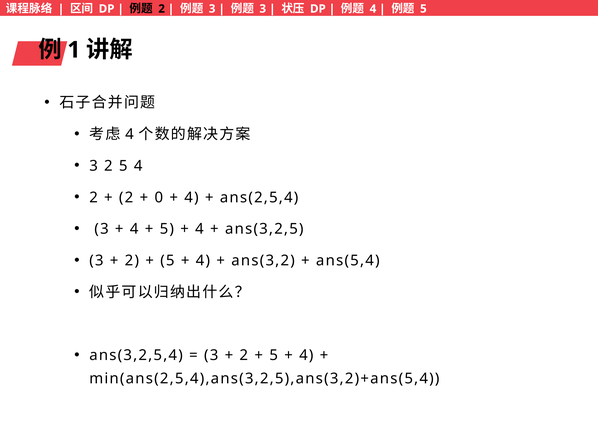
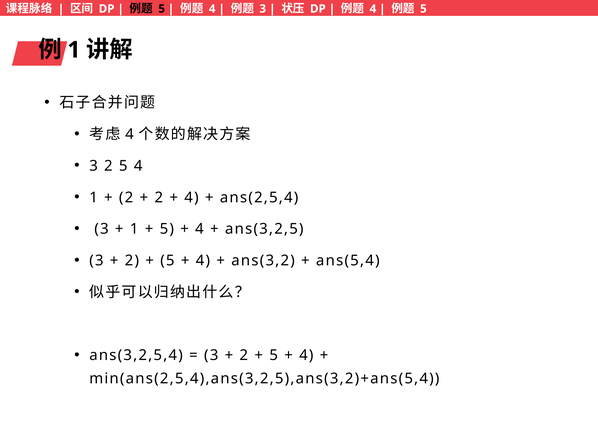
2 at (162, 9): 2 -> 5
3 at (212, 9): 3 -> 4
2 at (94, 198): 2 -> 1
0 at (159, 198): 0 -> 2
4 at (134, 229): 4 -> 1
